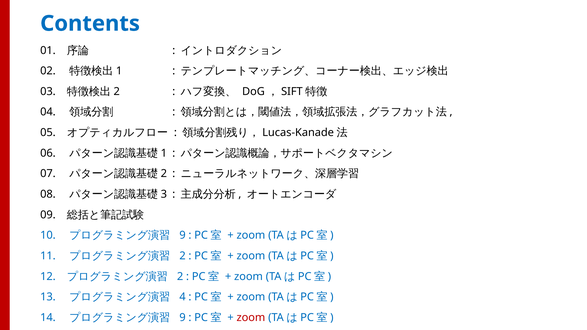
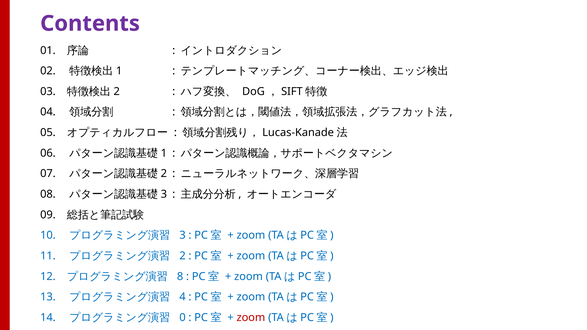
Contents colour: blue -> purple
9 at (183, 235): 9 -> 3
2 at (180, 277): 2 -> 8
9 at (183, 318): 9 -> 0
